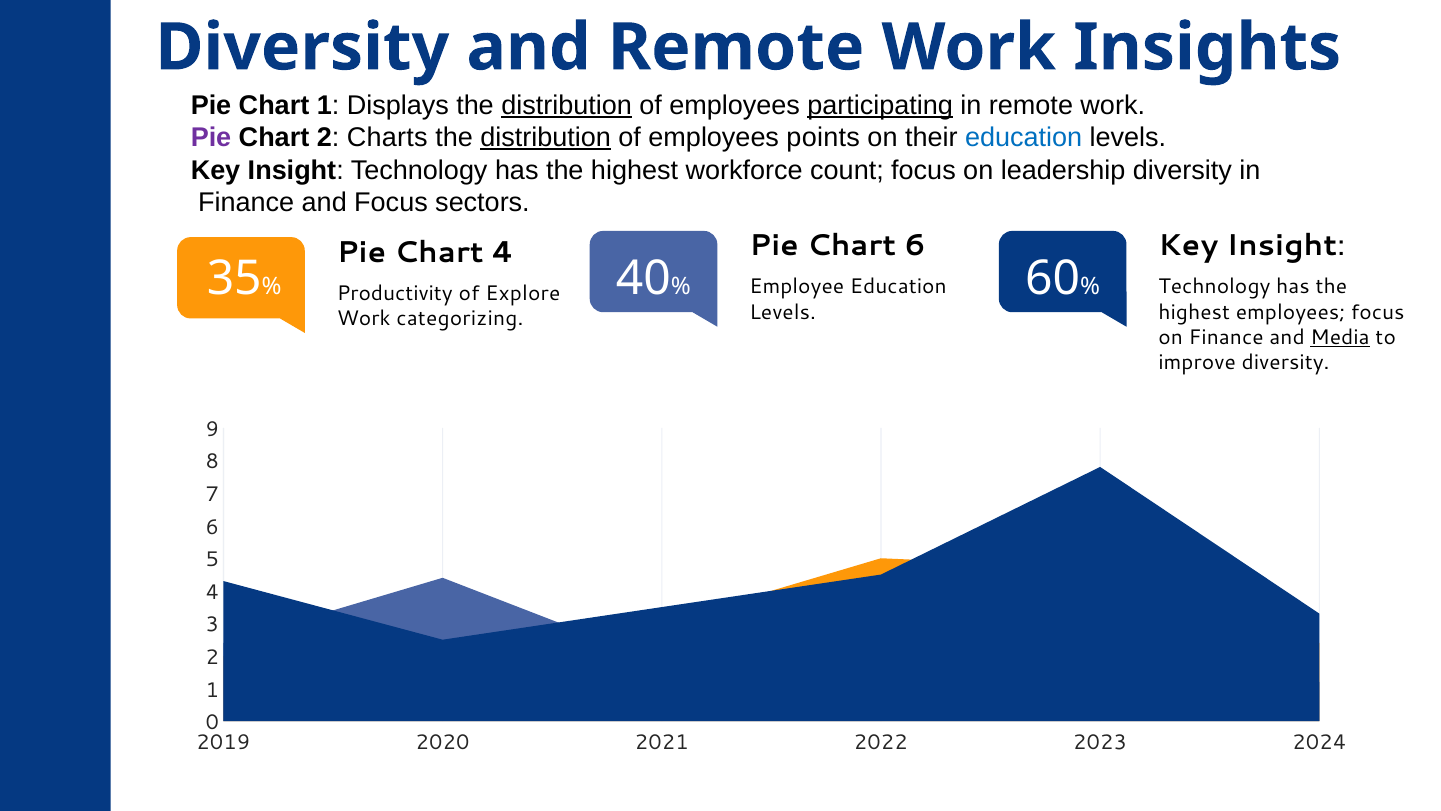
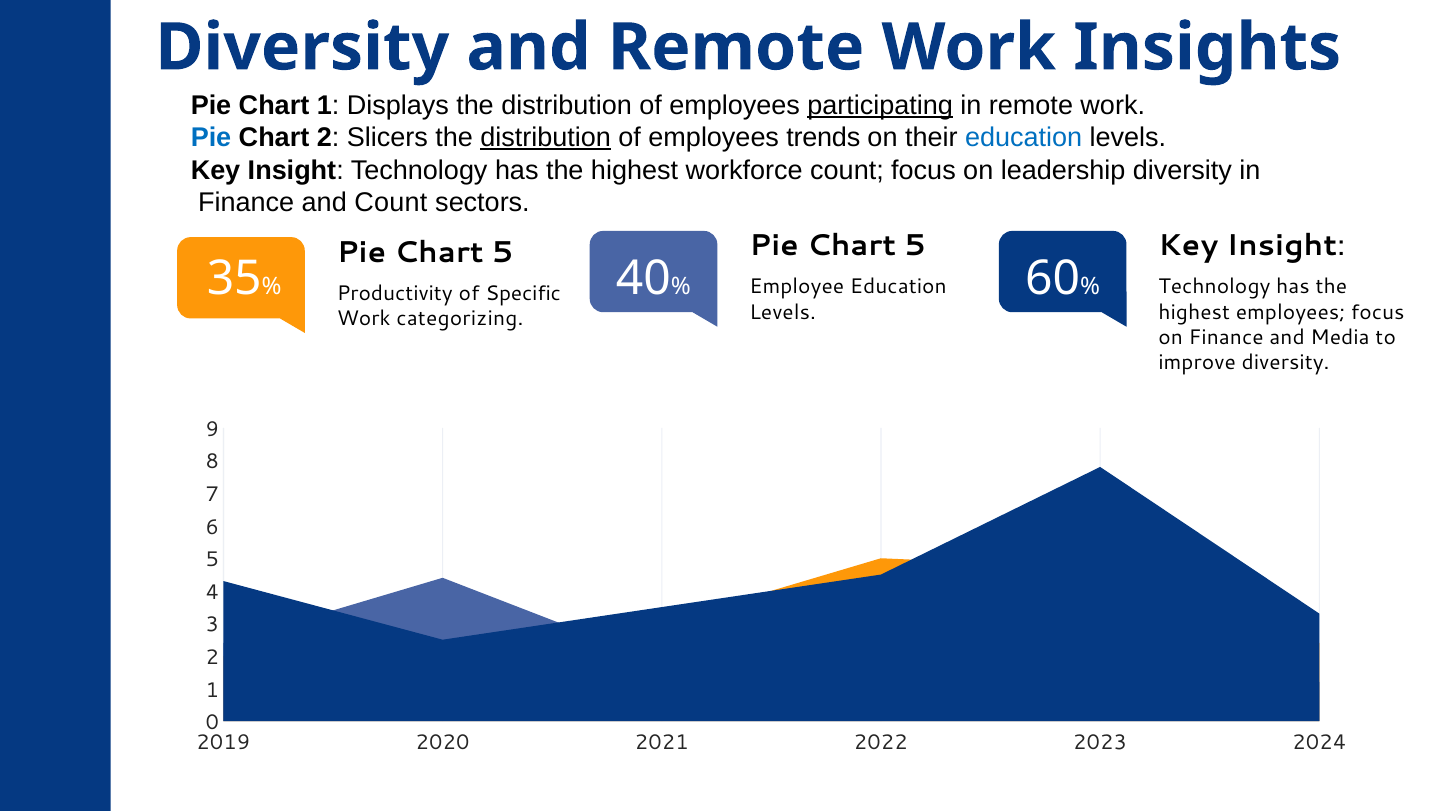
distribution at (567, 105) underline: present -> none
Pie at (211, 138) colour: purple -> blue
Charts: Charts -> Slicers
points: points -> trends
and Focus: Focus -> Count
6 at (915, 246): 6 -> 5
4 at (503, 252): 4 -> 5
Explore: Explore -> Specific
Media underline: present -> none
